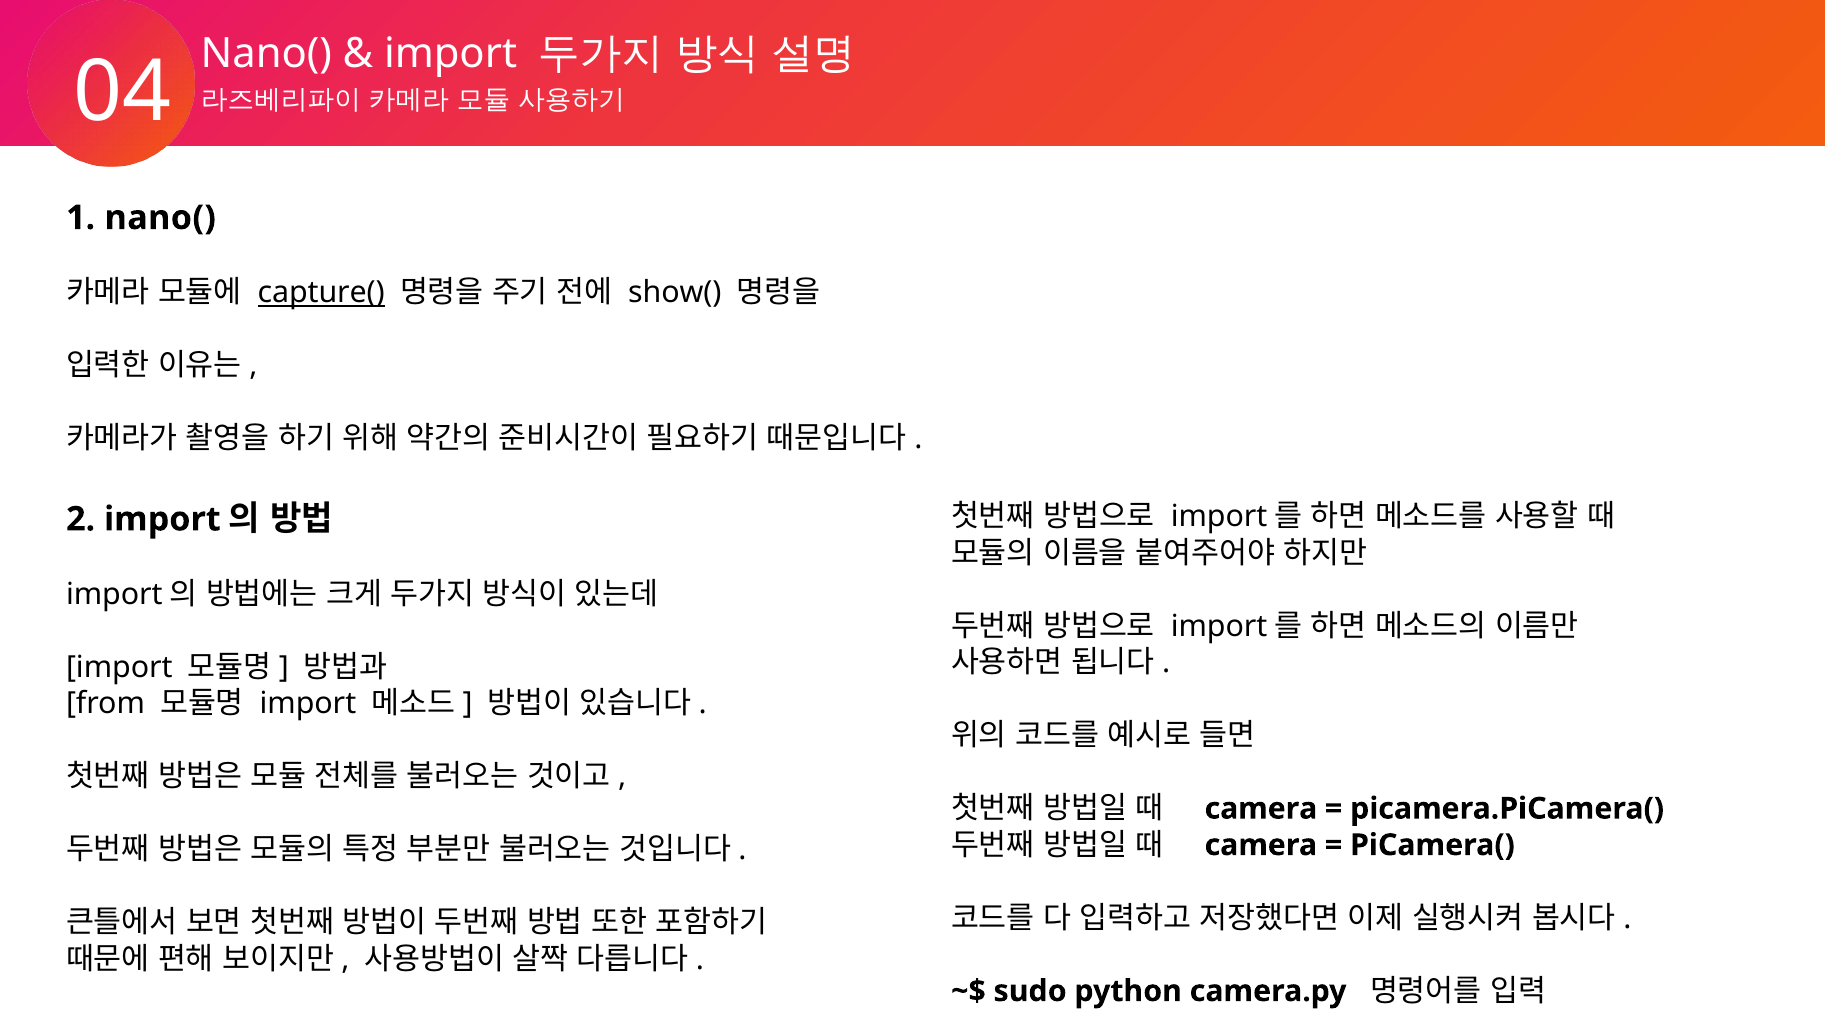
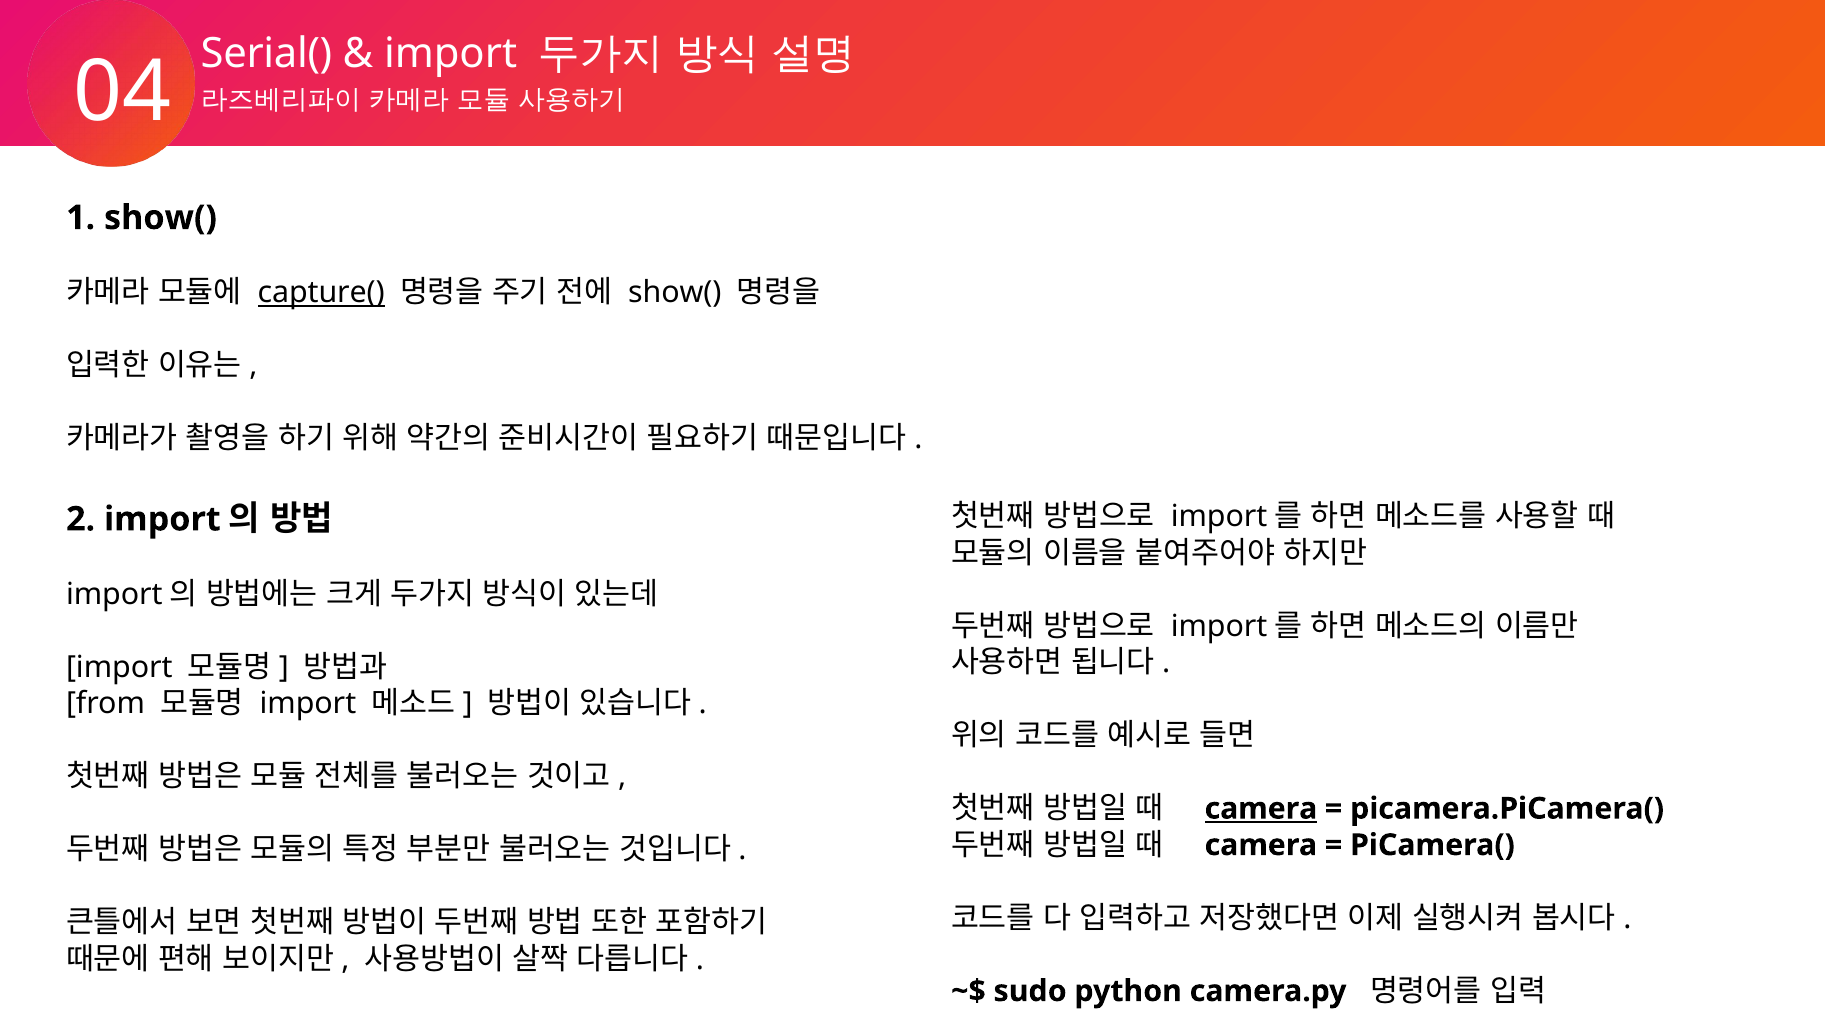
Nano( at (266, 53): Nano( -> Serial(
1 nano(: nano( -> show(
camera at (1261, 808) underline: none -> present
